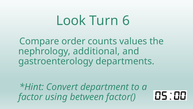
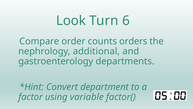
values: values -> orders
between: between -> variable
